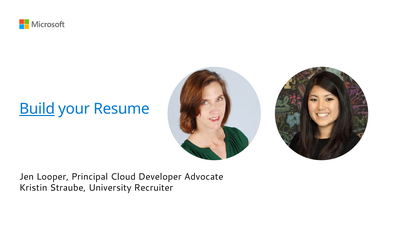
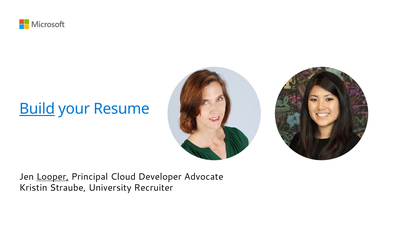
Looper underline: none -> present
